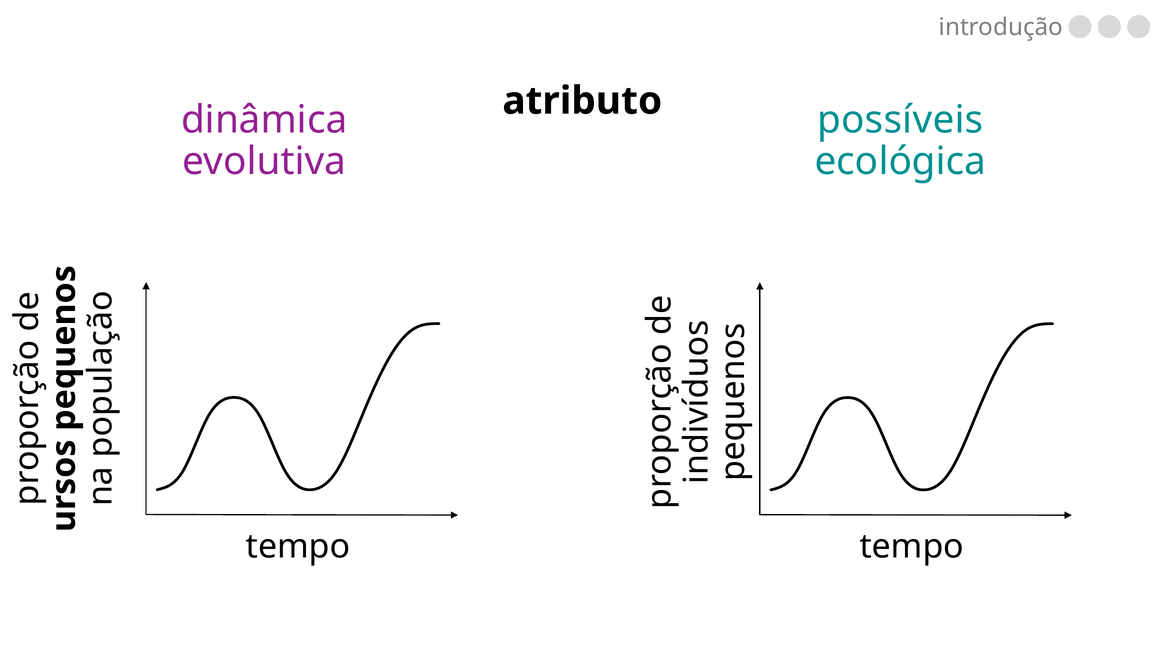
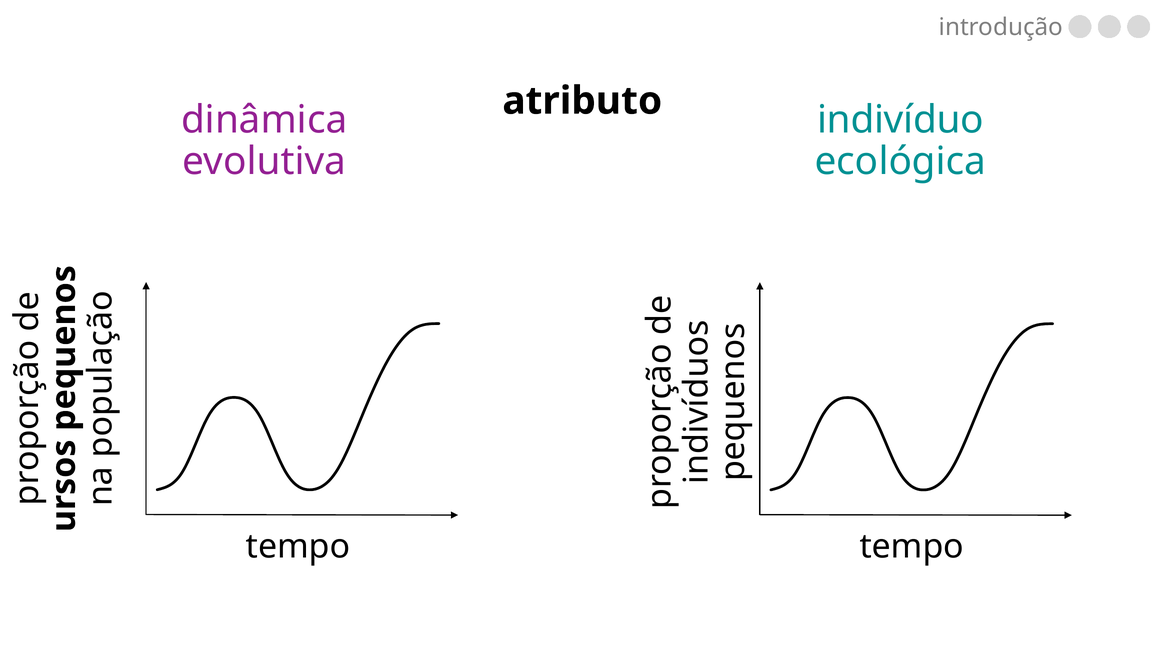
possíveis: possíveis -> indivíduo
